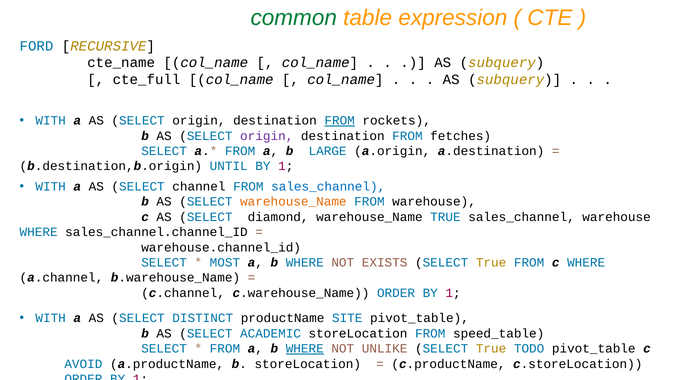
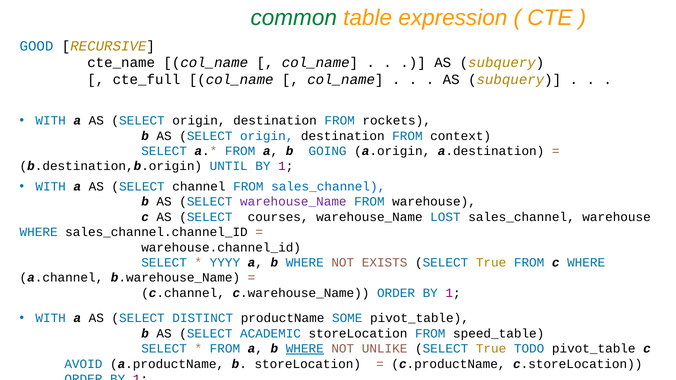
FORD: FORD -> GOOD
FROM at (340, 121) underline: present -> none
origin at (267, 136) colour: purple -> blue
fetches: fetches -> context
LARGE: LARGE -> GOING
warehouse_Name at (293, 202) colour: orange -> purple
diamond: diamond -> courses
warehouse_Name TRUE: TRUE -> LOST
MOST: MOST -> YYYY
SITE: SITE -> SOME
